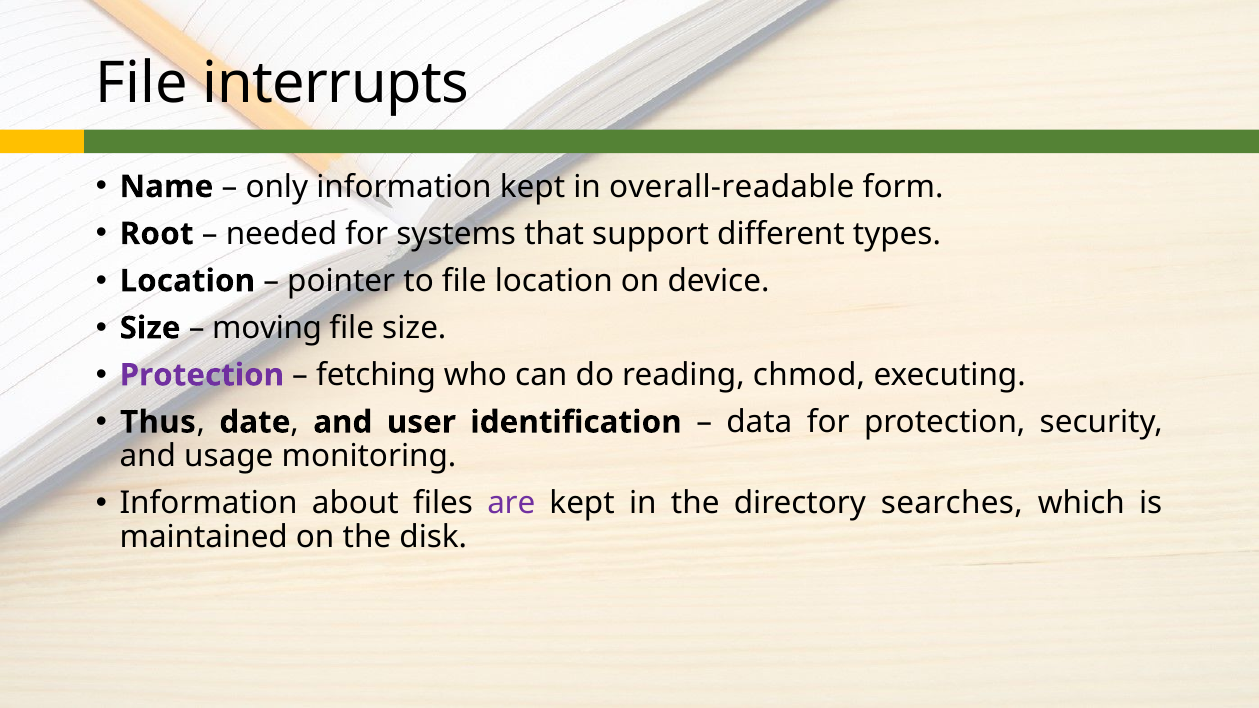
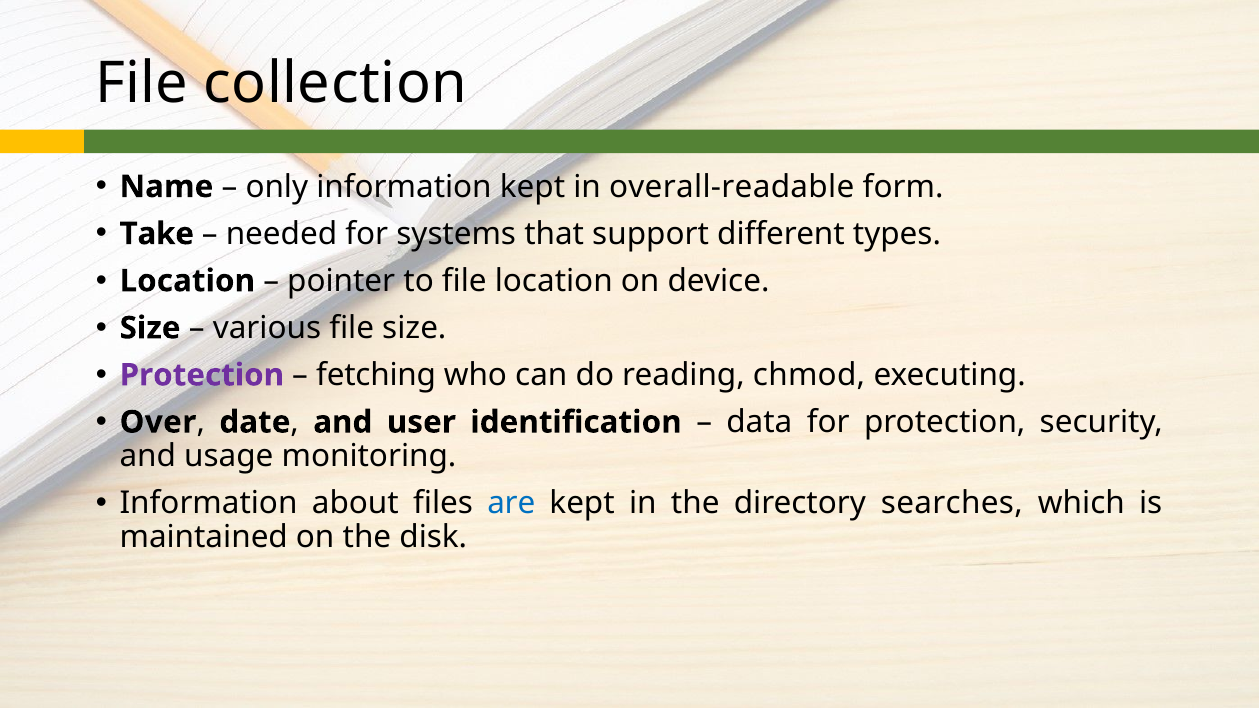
interrupts: interrupts -> collection
Root: Root -> Take
moving: moving -> various
Thus: Thus -> Over
are colour: purple -> blue
